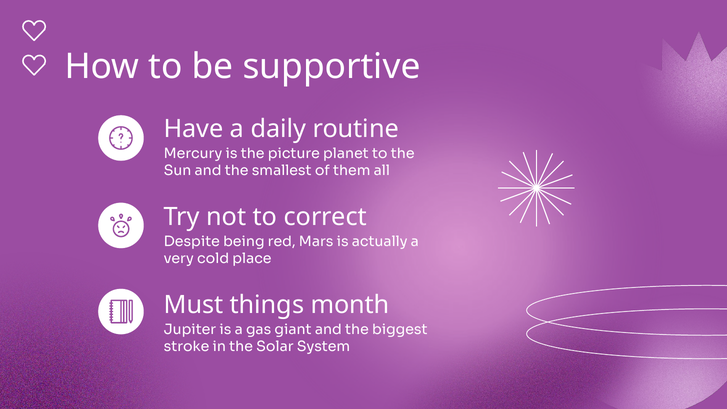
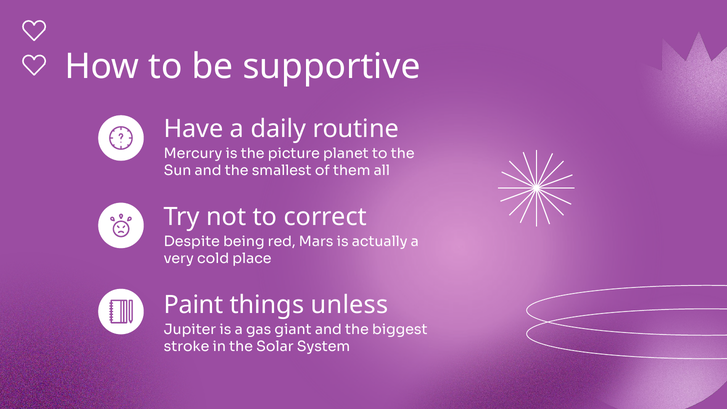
Must: Must -> Paint
month: month -> unless
